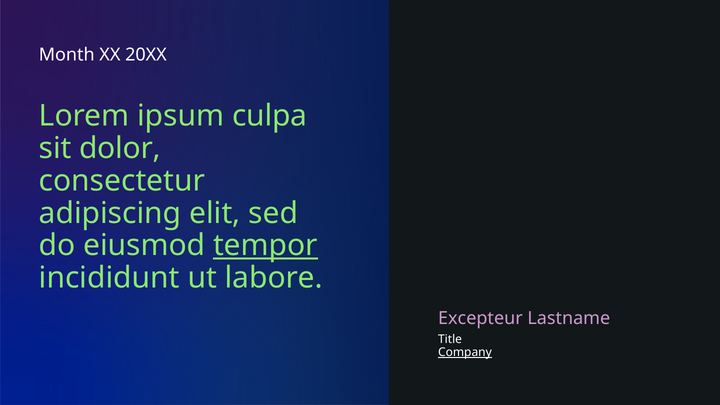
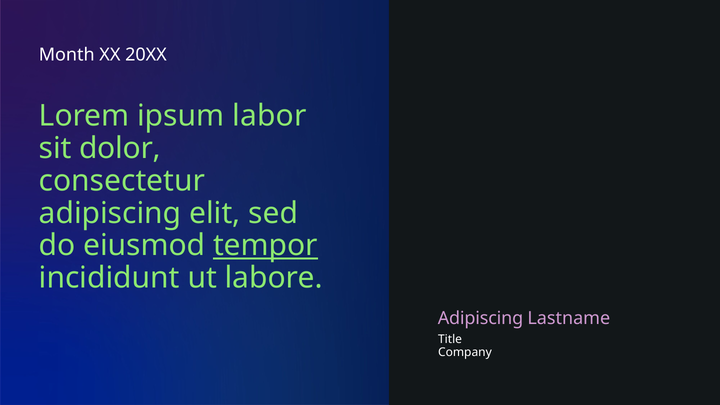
culpa: culpa -> labor
Excepteur at (480, 318): Excepteur -> Adipiscing
Company underline: present -> none
